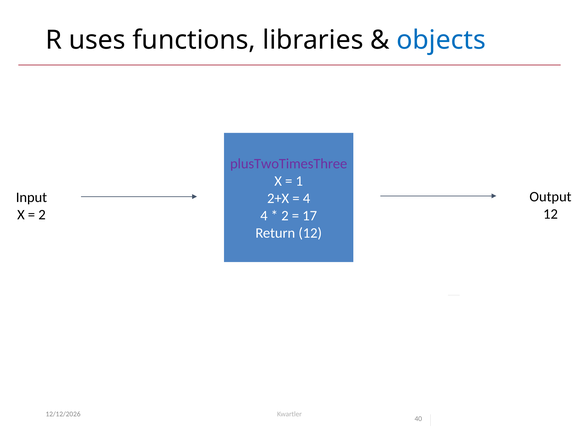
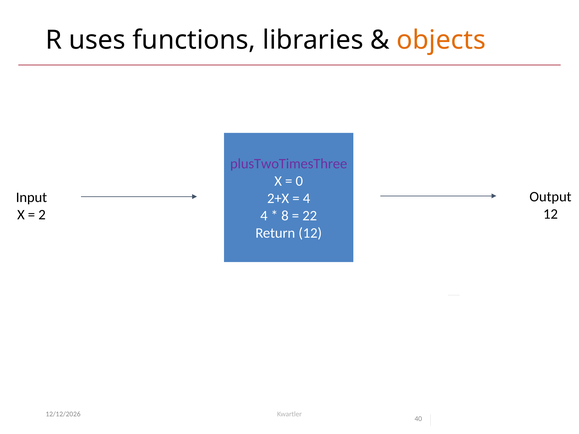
objects colour: blue -> orange
1: 1 -> 0
2 at (285, 216): 2 -> 8
17: 17 -> 22
